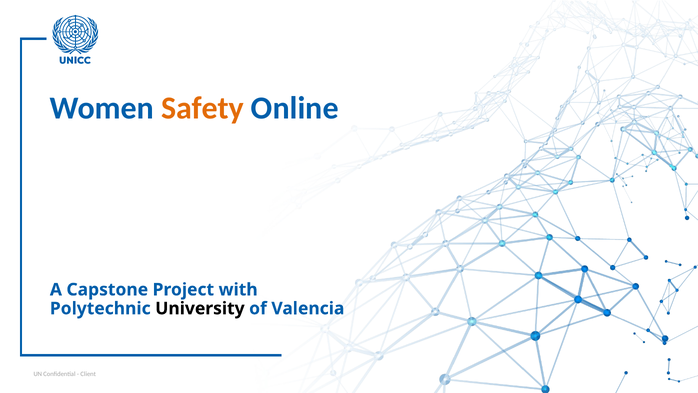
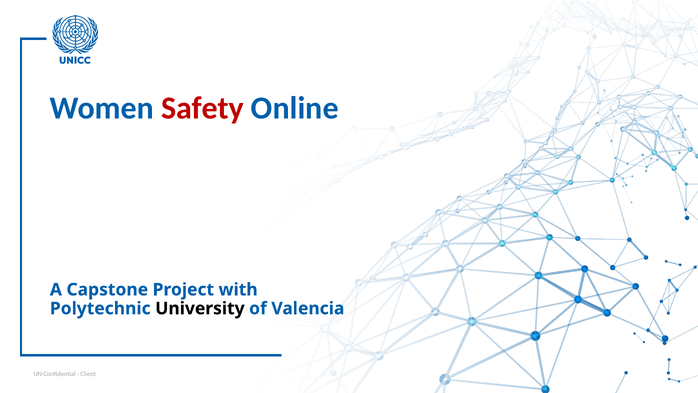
Safety colour: orange -> red
